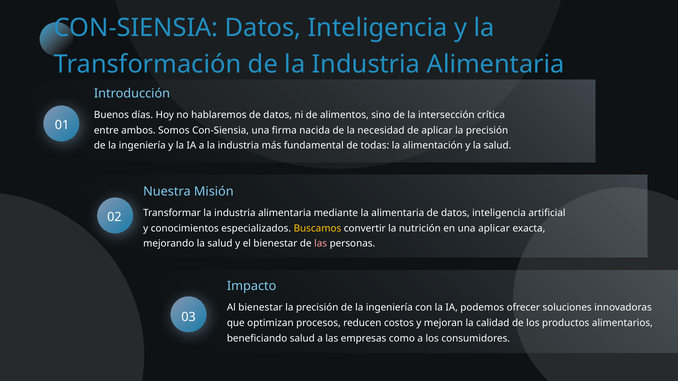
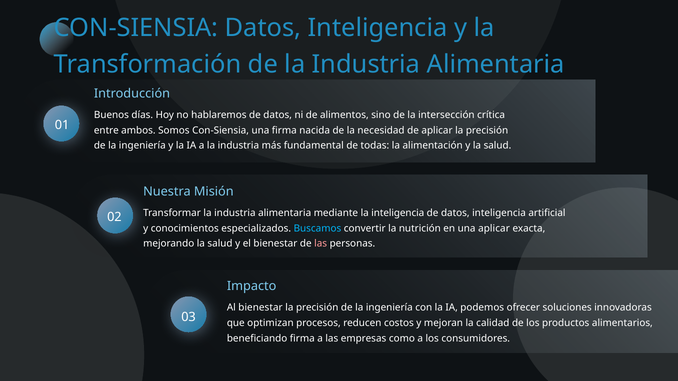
la alimentaria: alimentaria -> inteligencia
Buscamos colour: yellow -> light blue
beneficiando salud: salud -> firma
